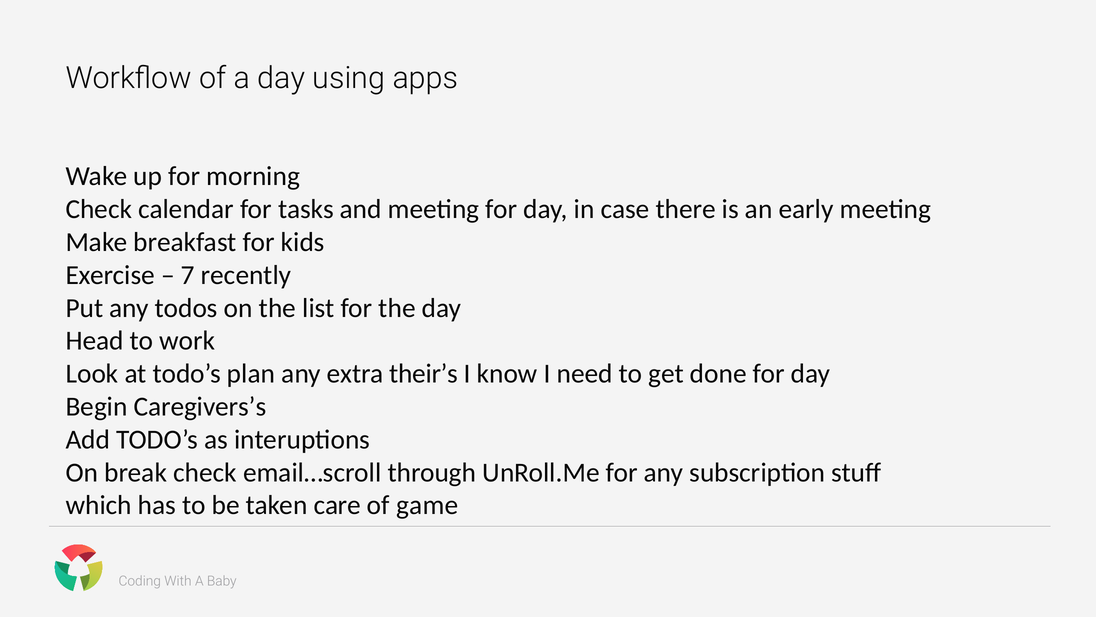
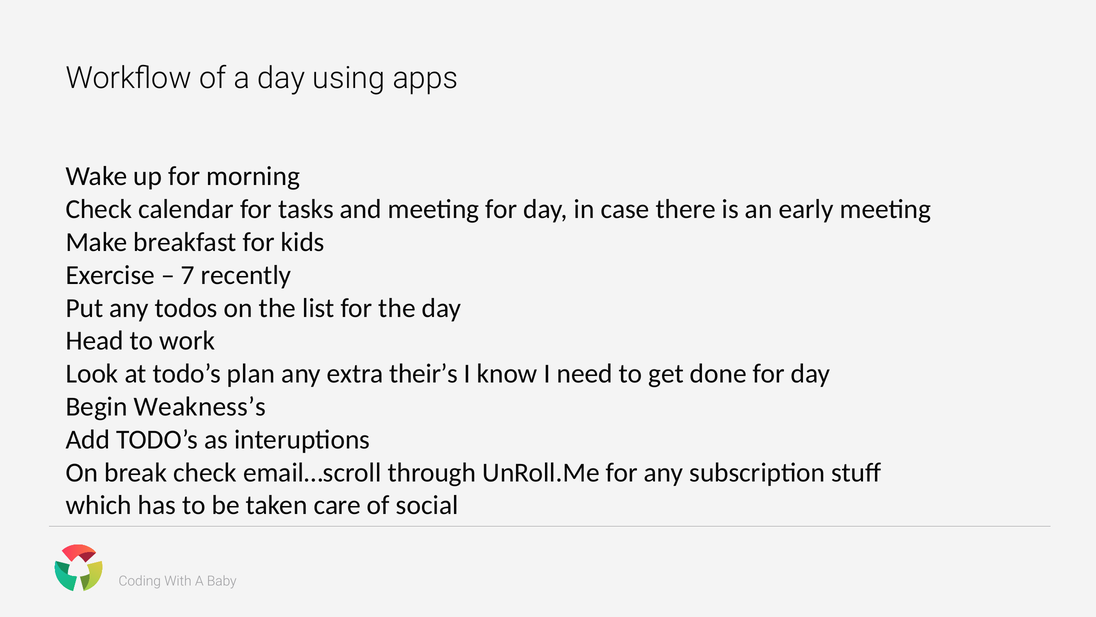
Caregivers’s: Caregivers’s -> Weakness’s
game: game -> social
